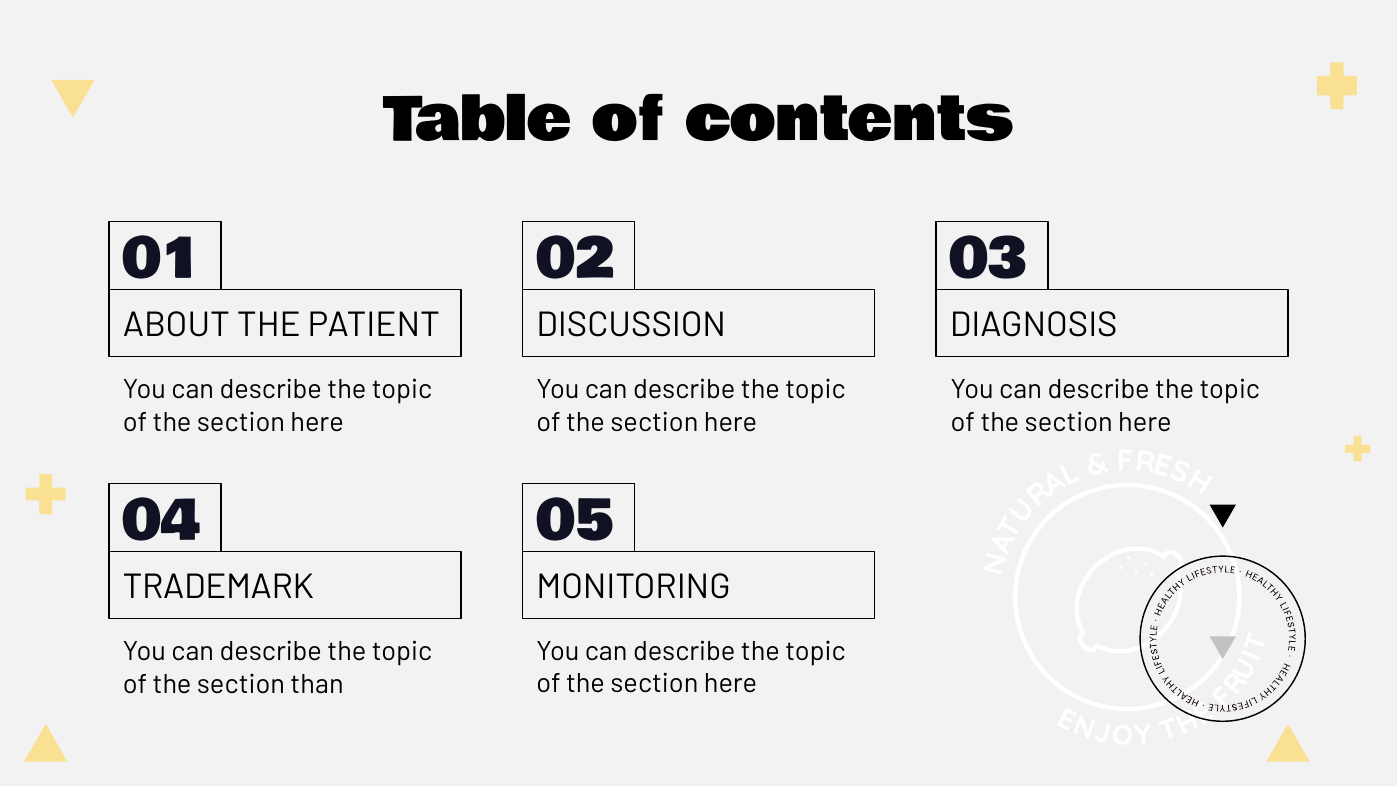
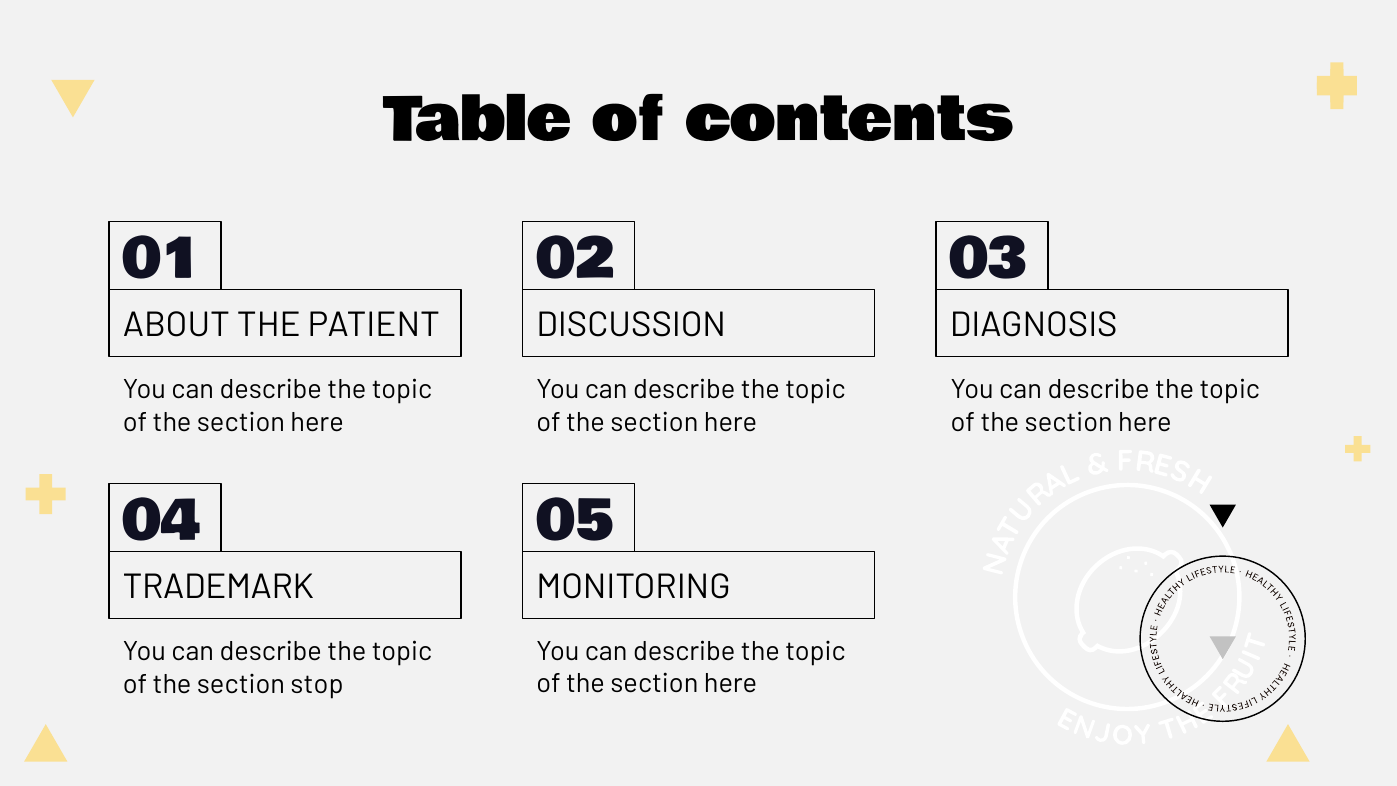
than: than -> stop
